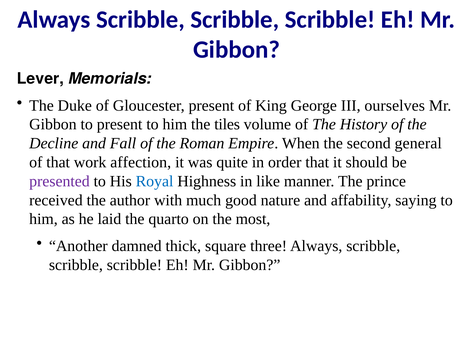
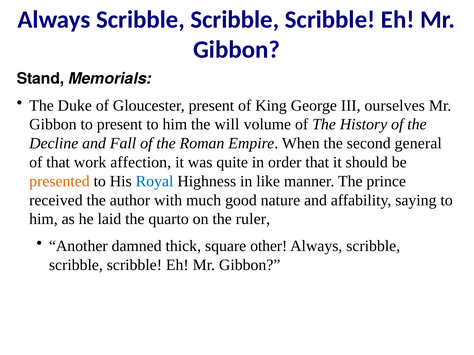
Lever: Lever -> Stand
tiles: tiles -> will
presented colour: purple -> orange
most: most -> ruler
three: three -> other
